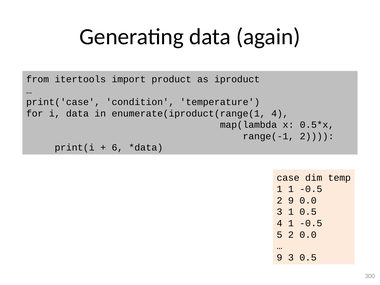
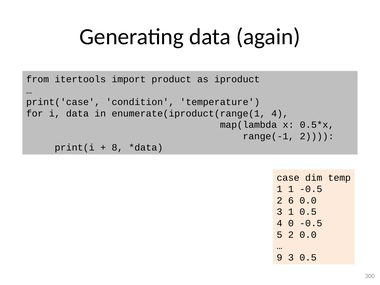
6: 6 -> 8
2 9: 9 -> 6
4 1: 1 -> 0
